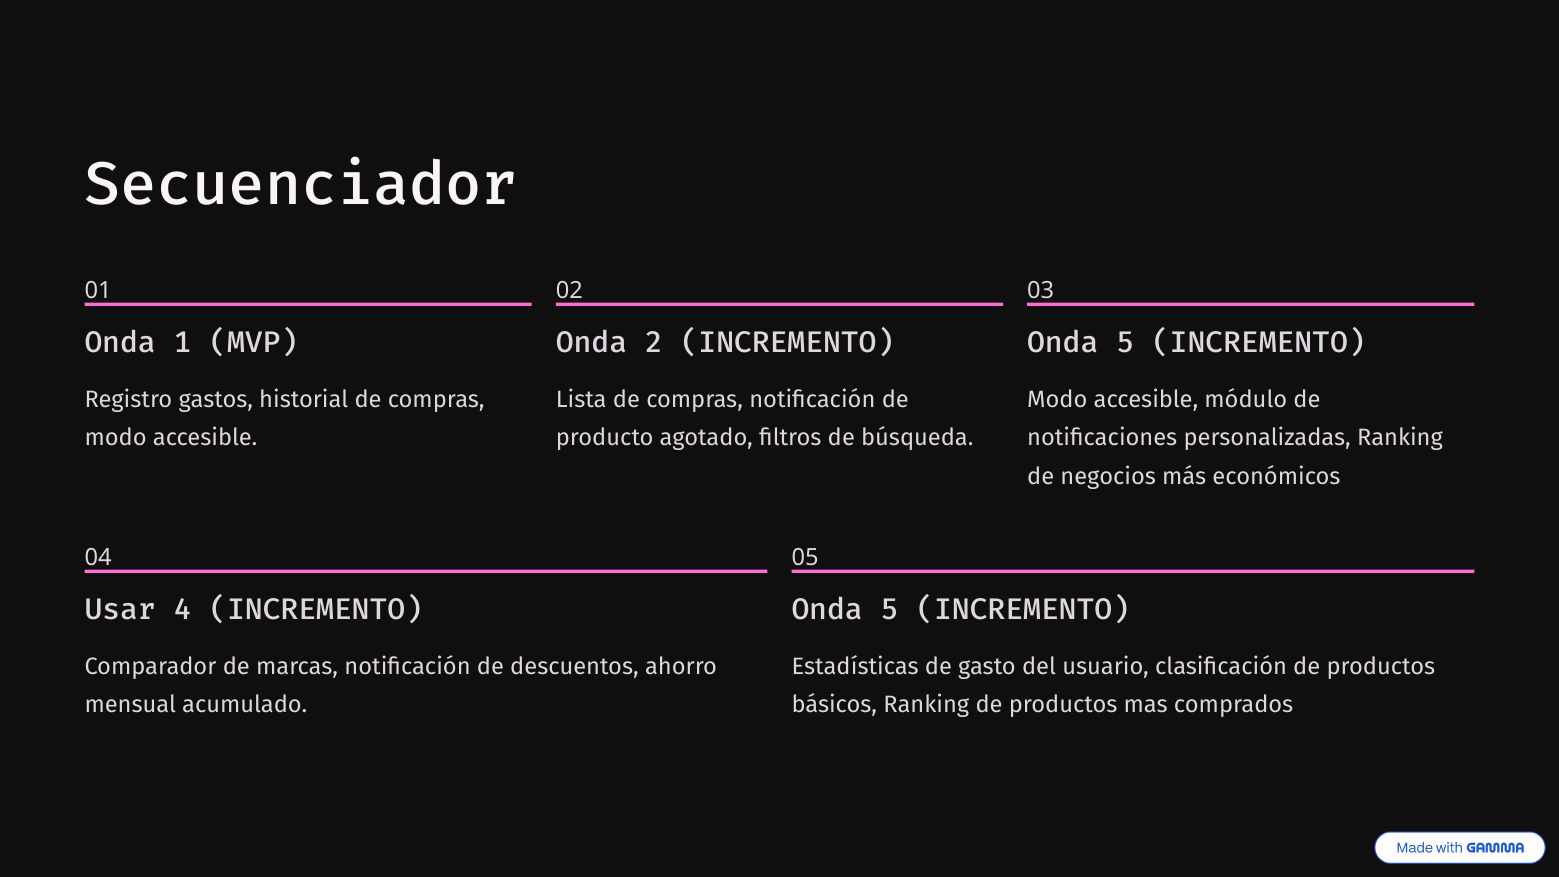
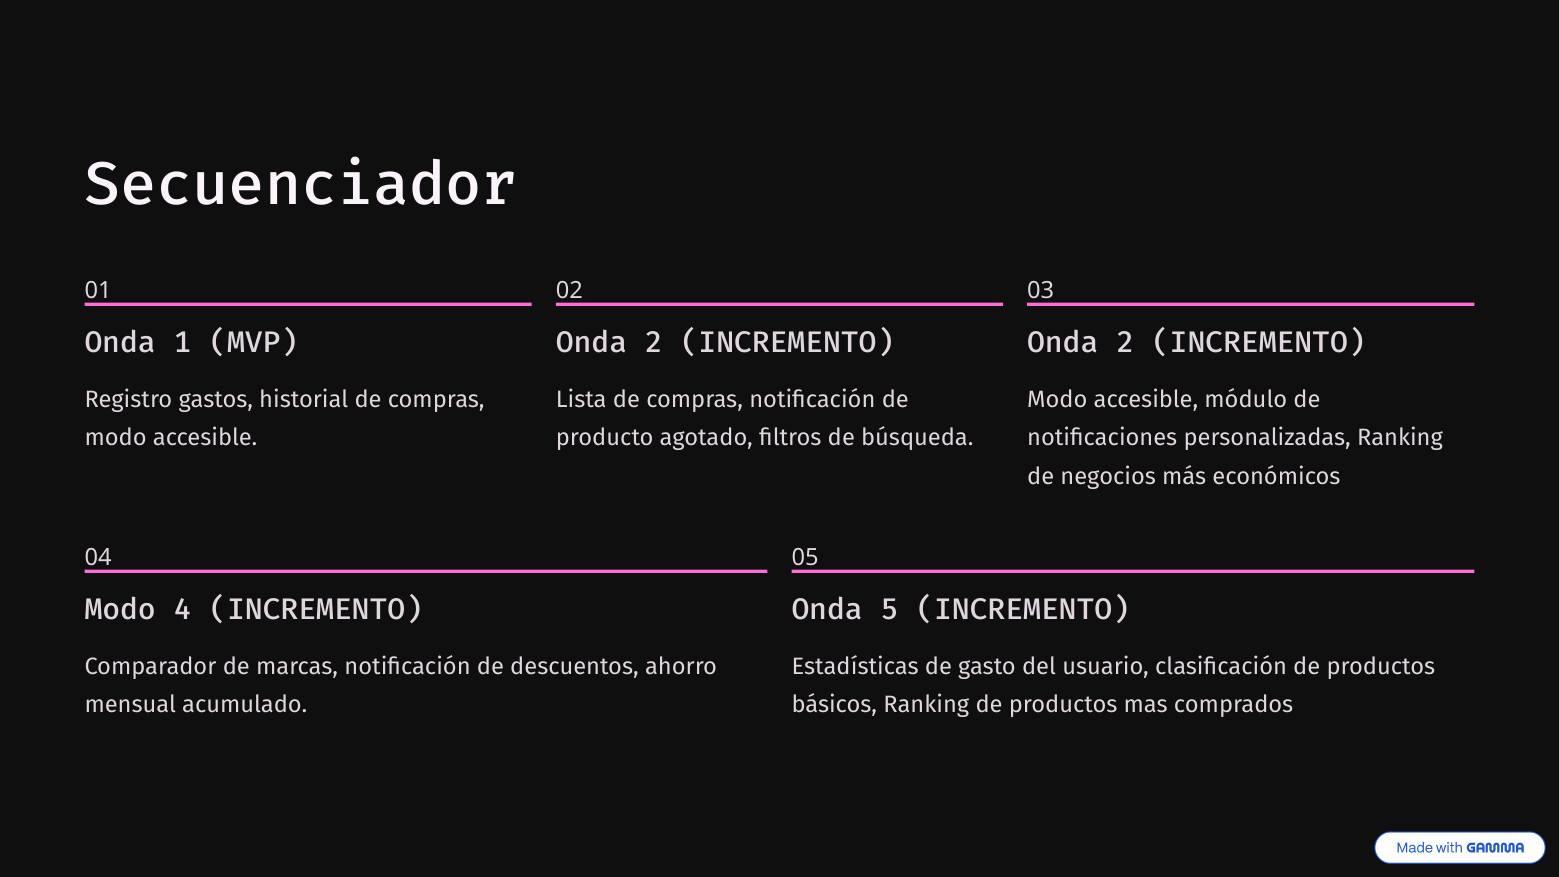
5 at (1125, 343): 5 -> 2
Usar at (120, 610): Usar -> Modo
